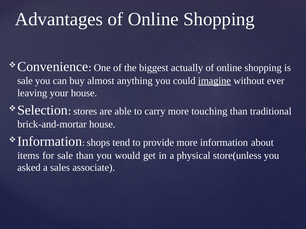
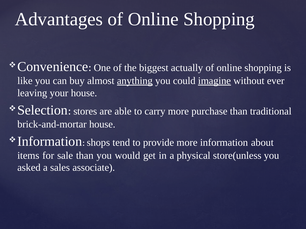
sale at (25, 81): sale -> like
anything underline: none -> present
touching: touching -> purchase
